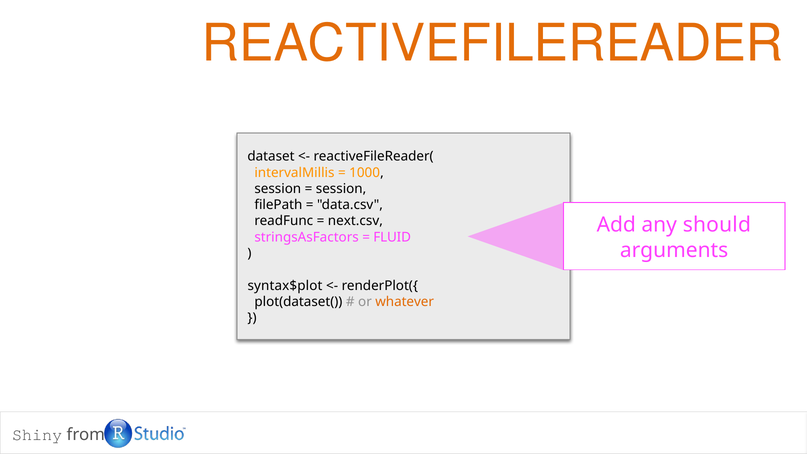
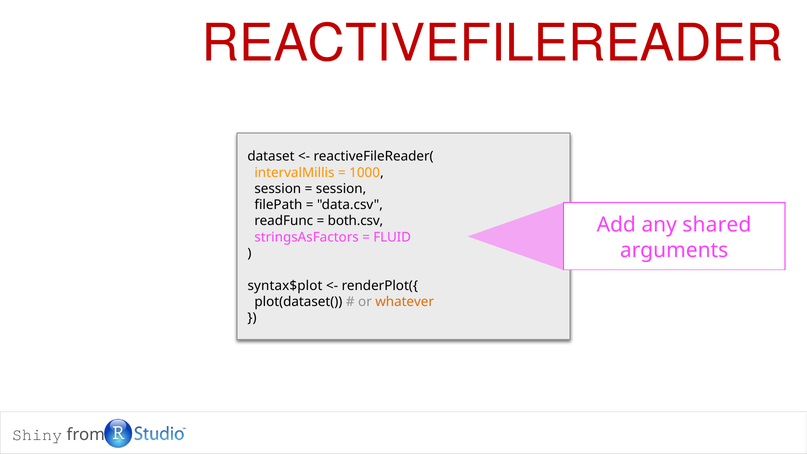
REACTIVEFILEREADER colour: orange -> red
next.csv: next.csv -> both.csv
should: should -> shared
